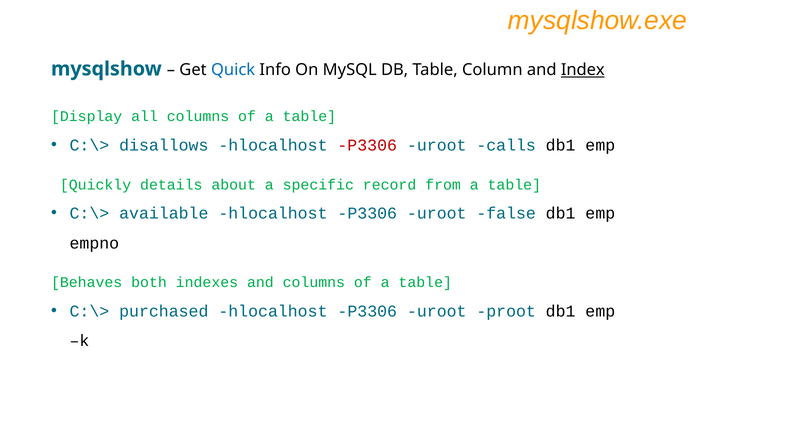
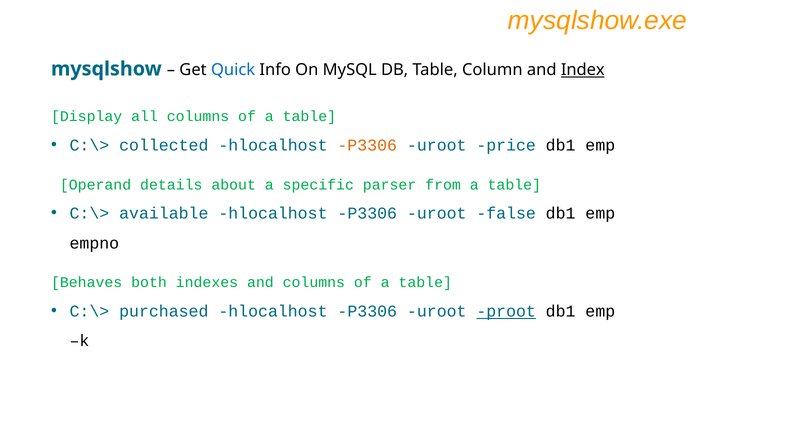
disallows: disallows -> collected
P3306 at (367, 145) colour: red -> orange
calls: calls -> price
Quickly: Quickly -> Operand
record: record -> parser
proot underline: none -> present
